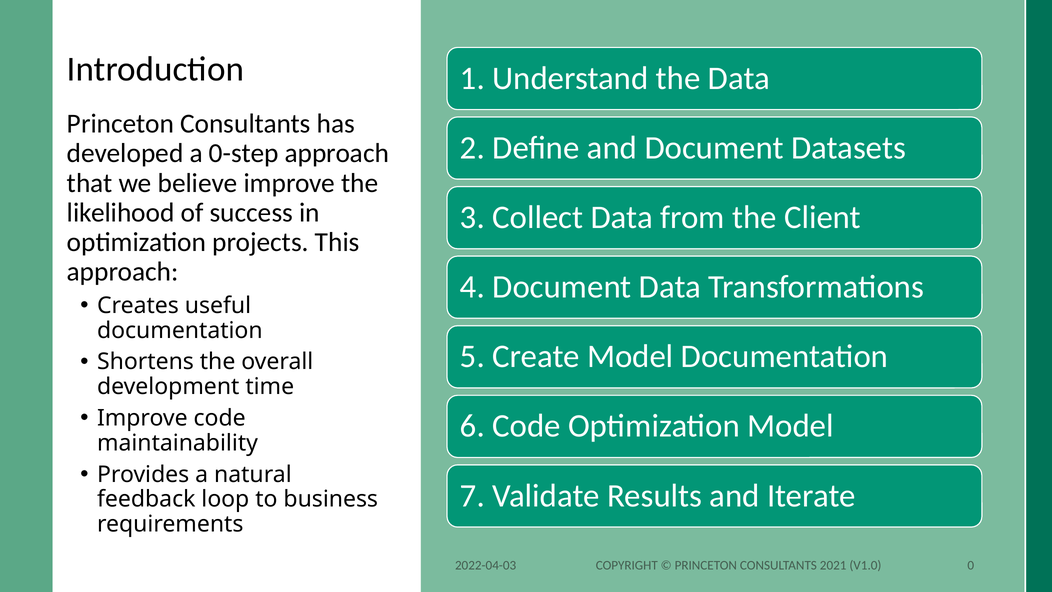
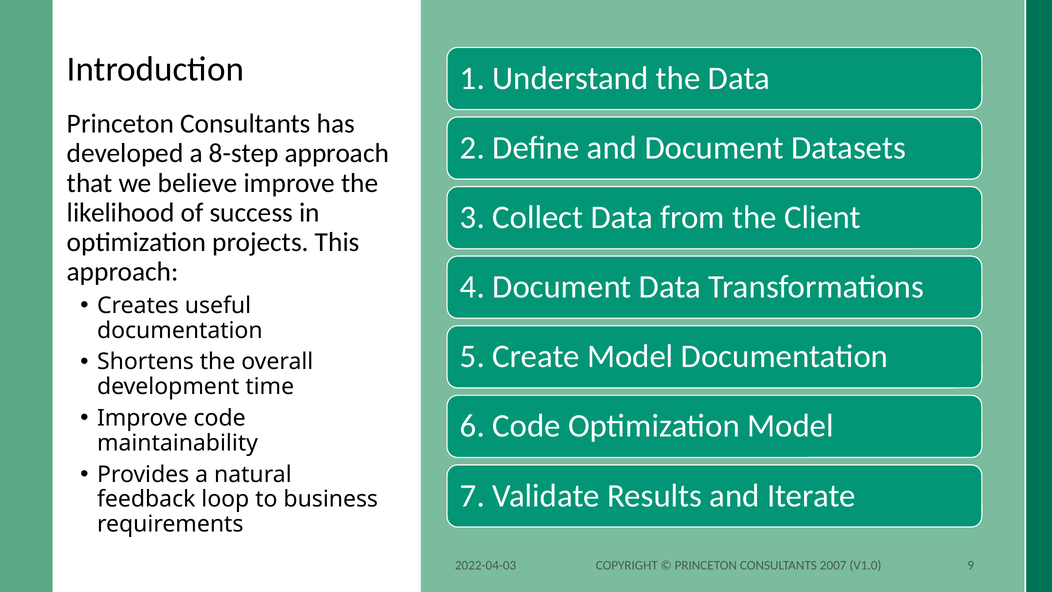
0-step: 0-step -> 8-step
2021: 2021 -> 2007
0: 0 -> 9
